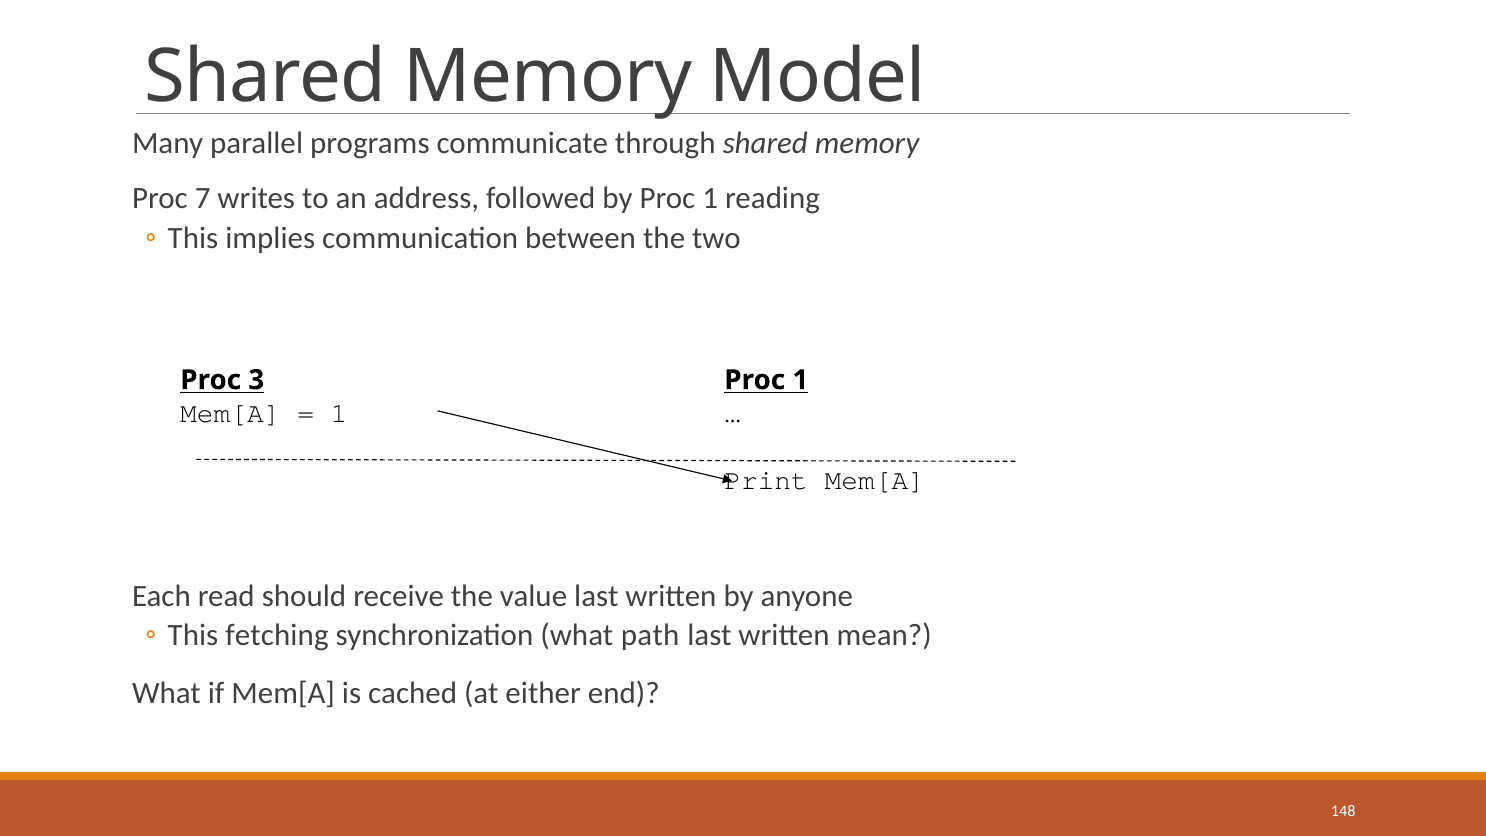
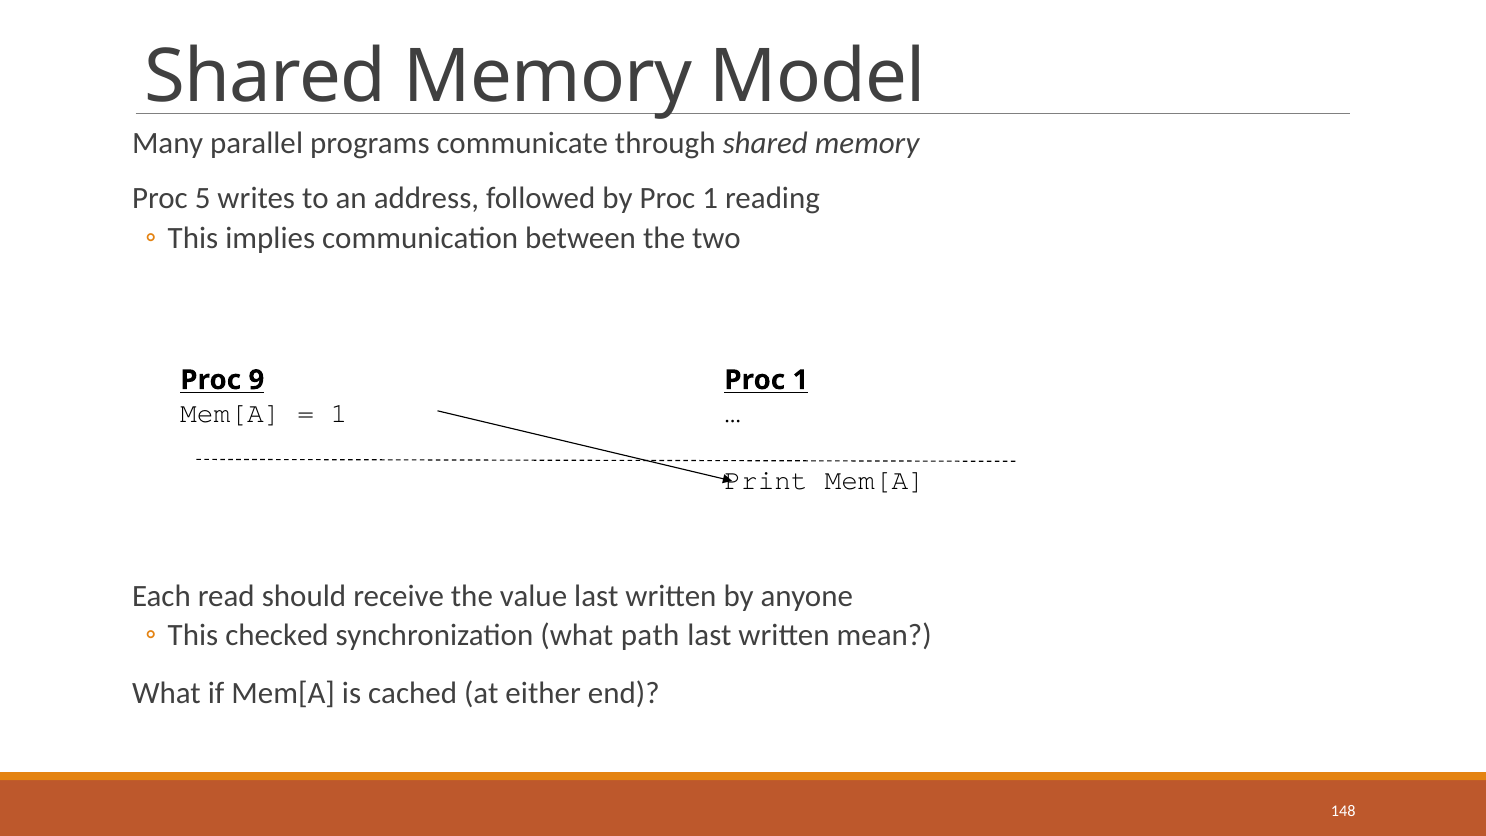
7: 7 -> 5
3: 3 -> 9
fetching: fetching -> checked
